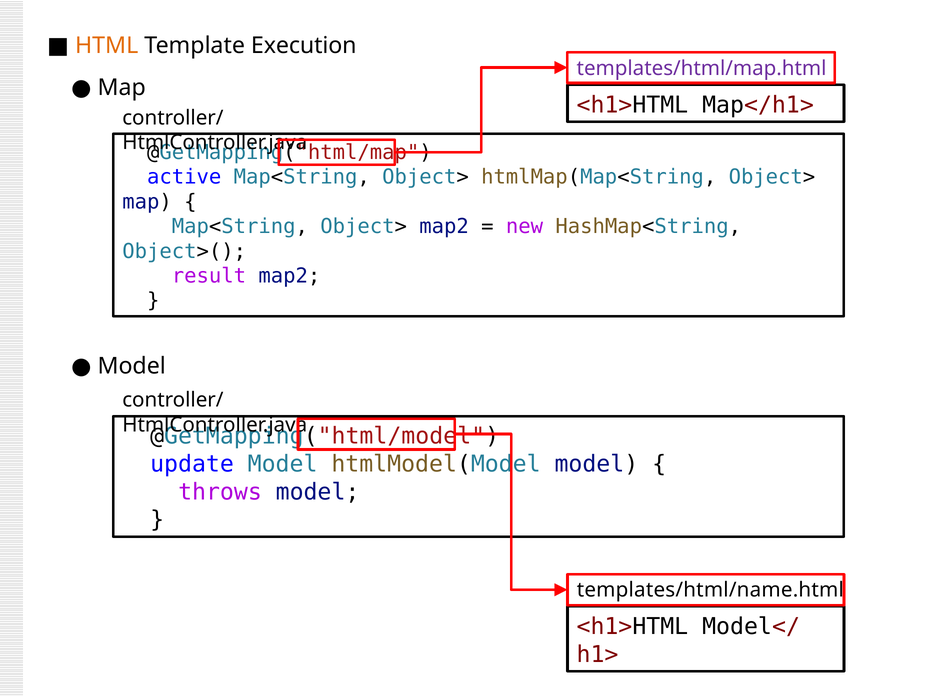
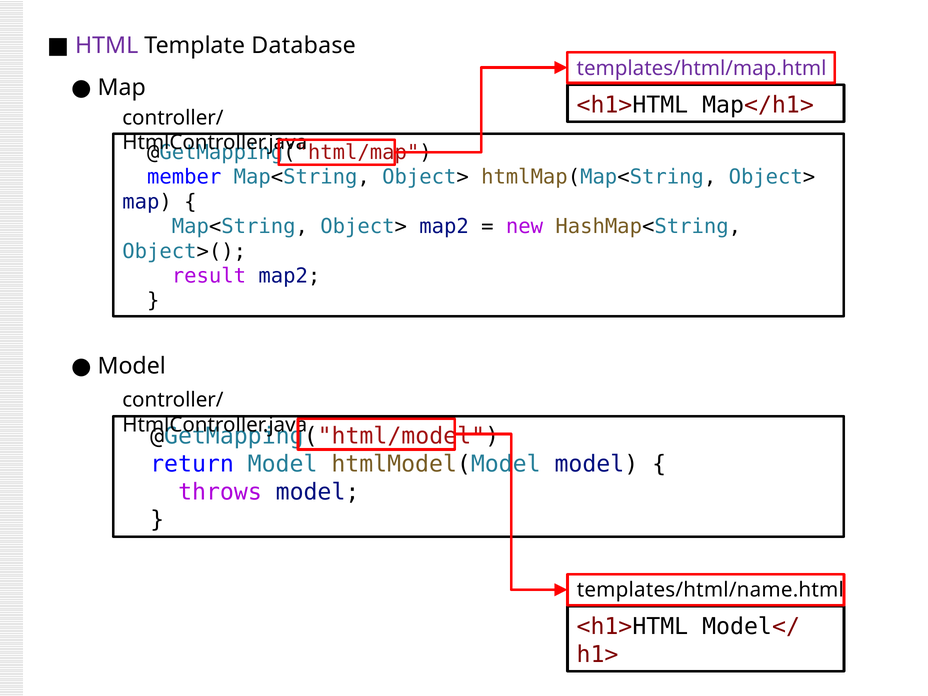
HTML colour: orange -> purple
Execution: Execution -> Database
active: active -> member
update: update -> return
